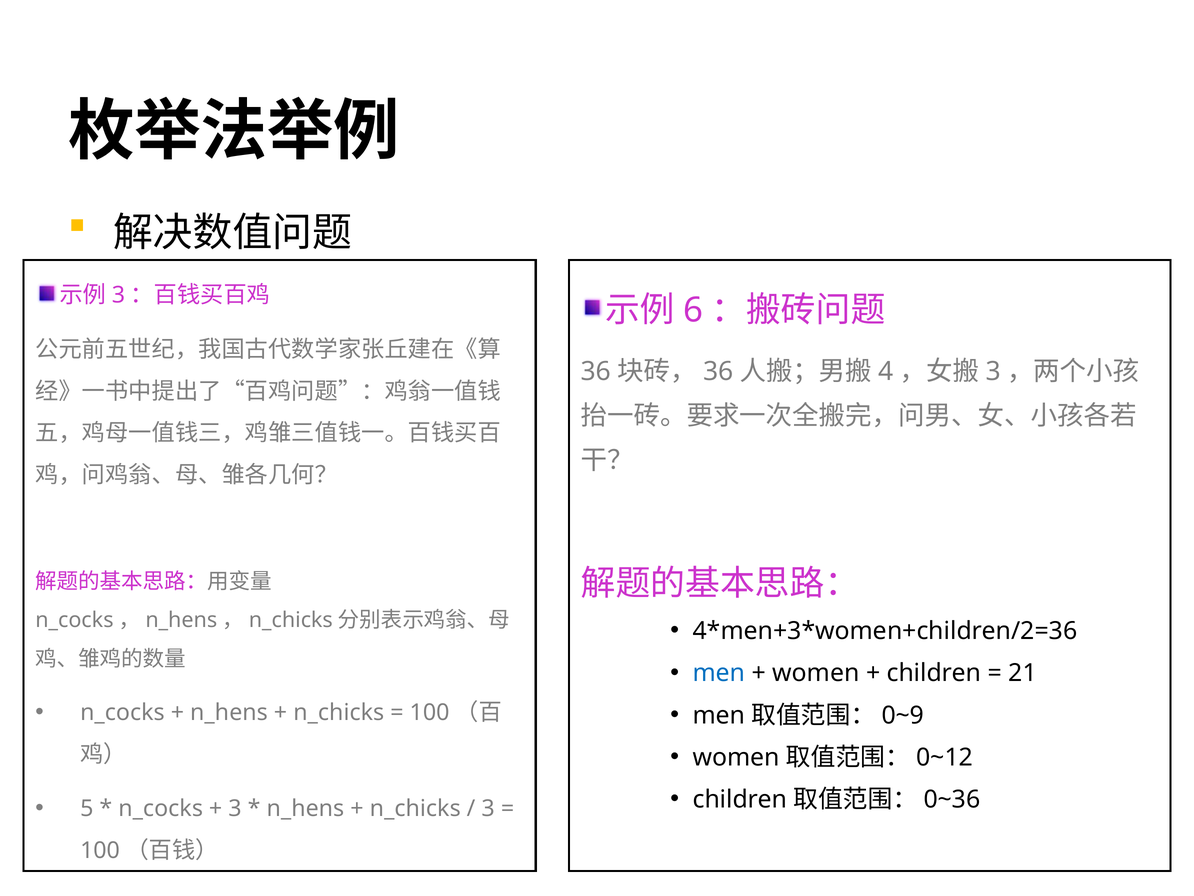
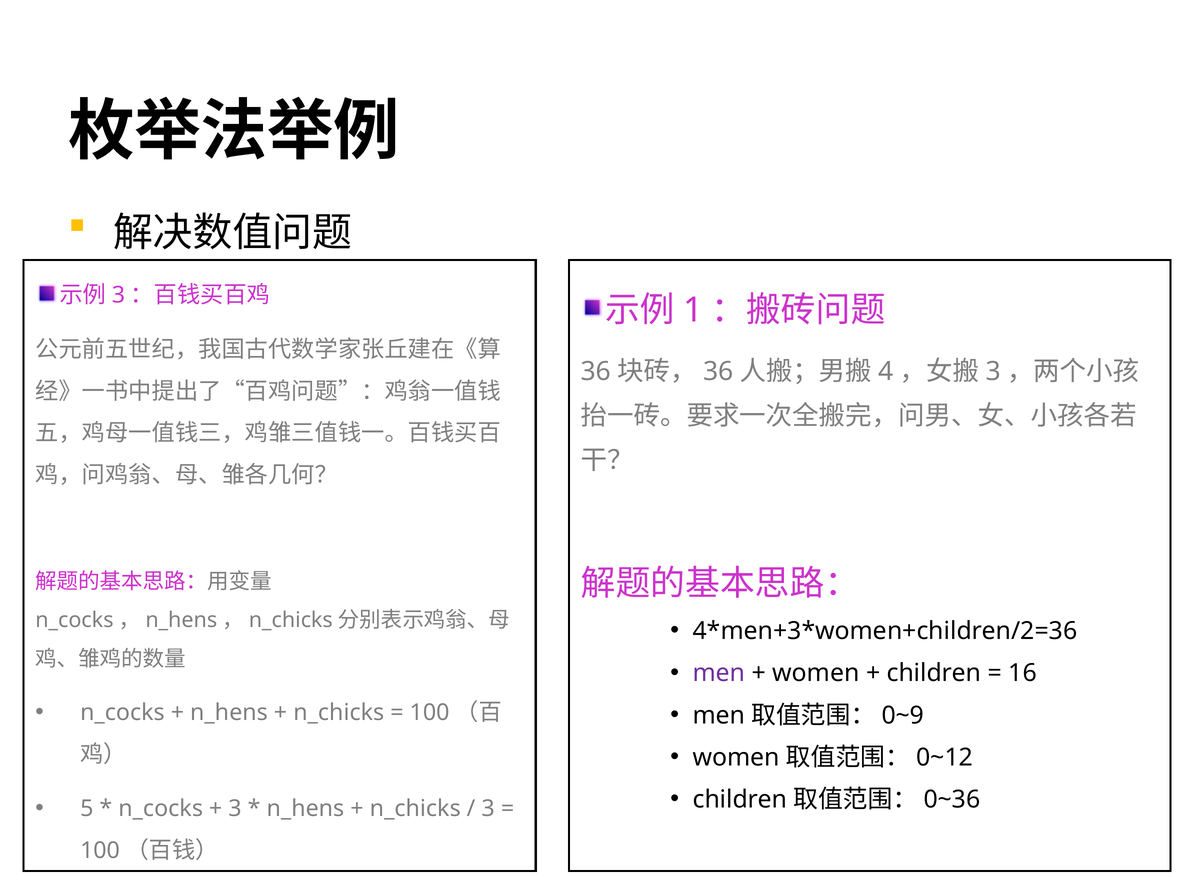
6: 6 -> 1
men colour: blue -> purple
21: 21 -> 16
